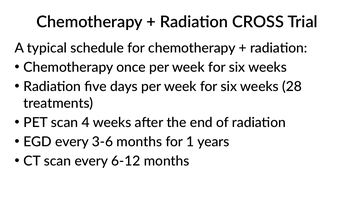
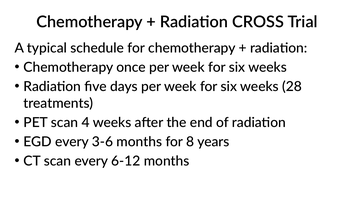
1: 1 -> 8
